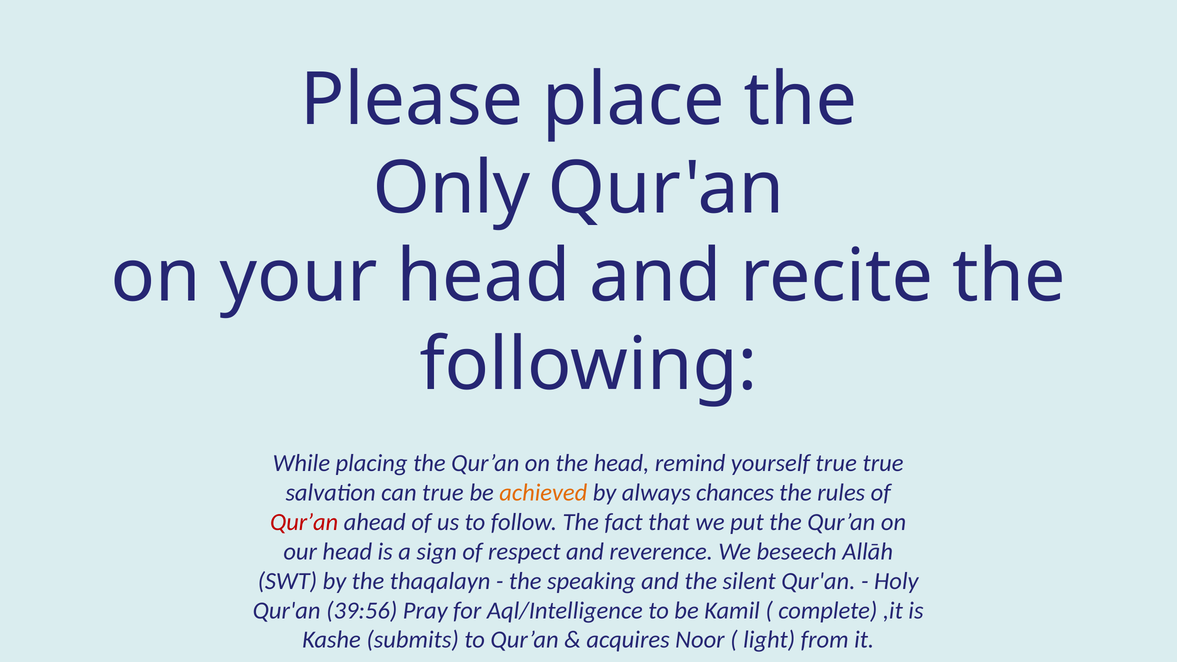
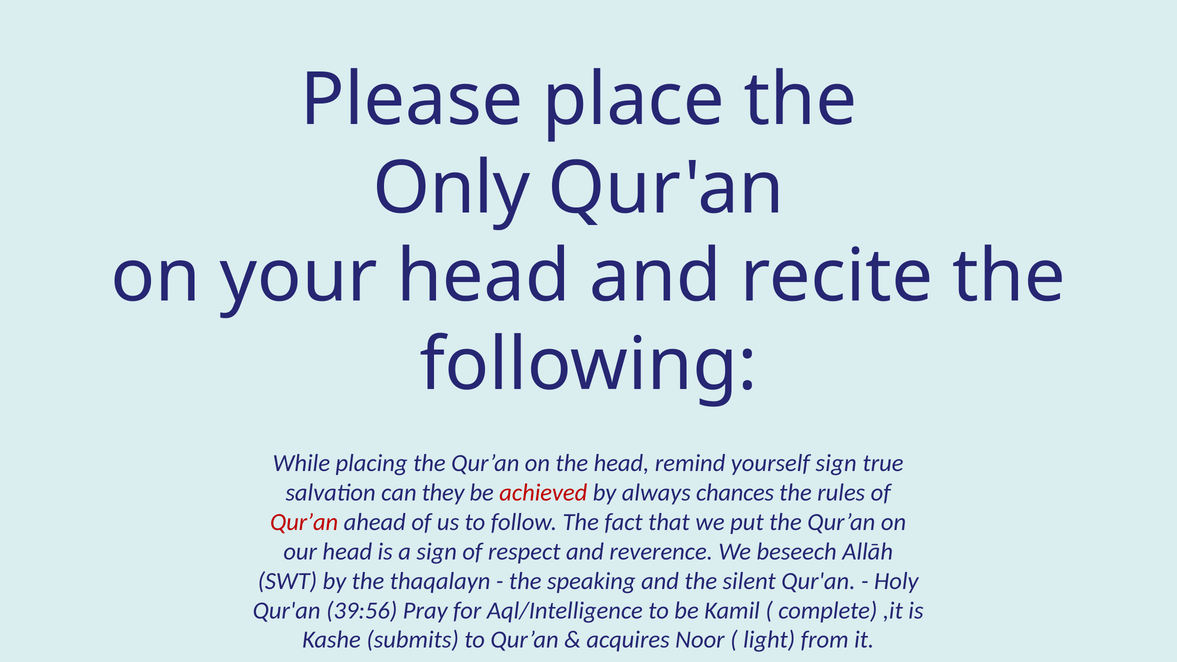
yourself true: true -> sign
can true: true -> they
achieved colour: orange -> red
